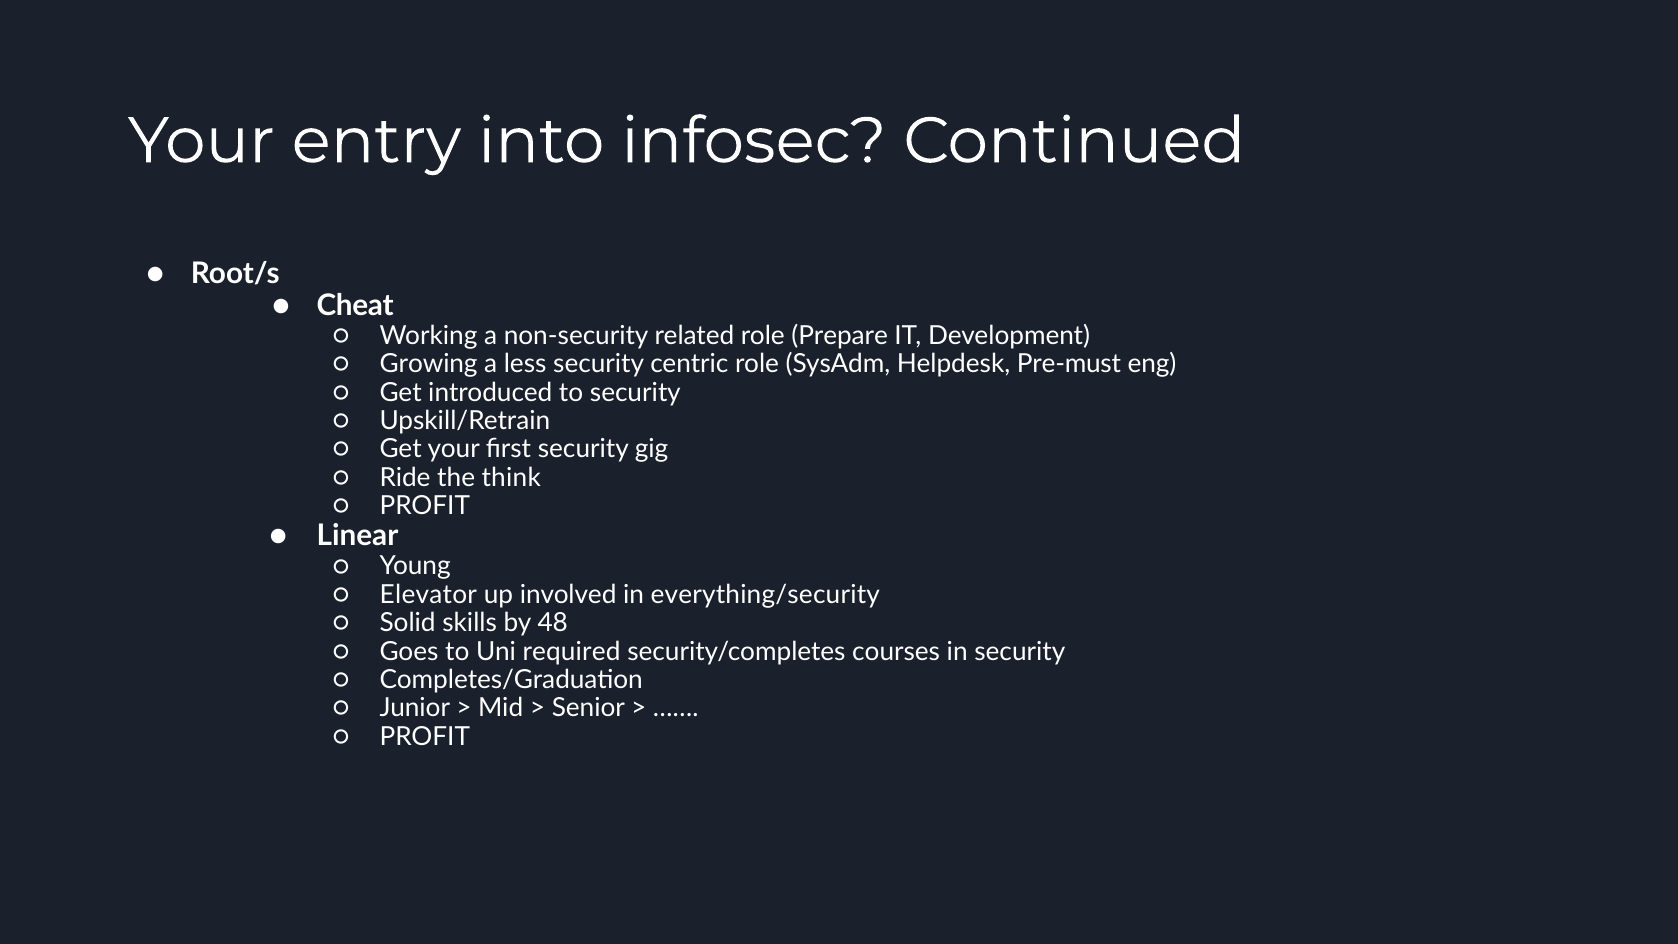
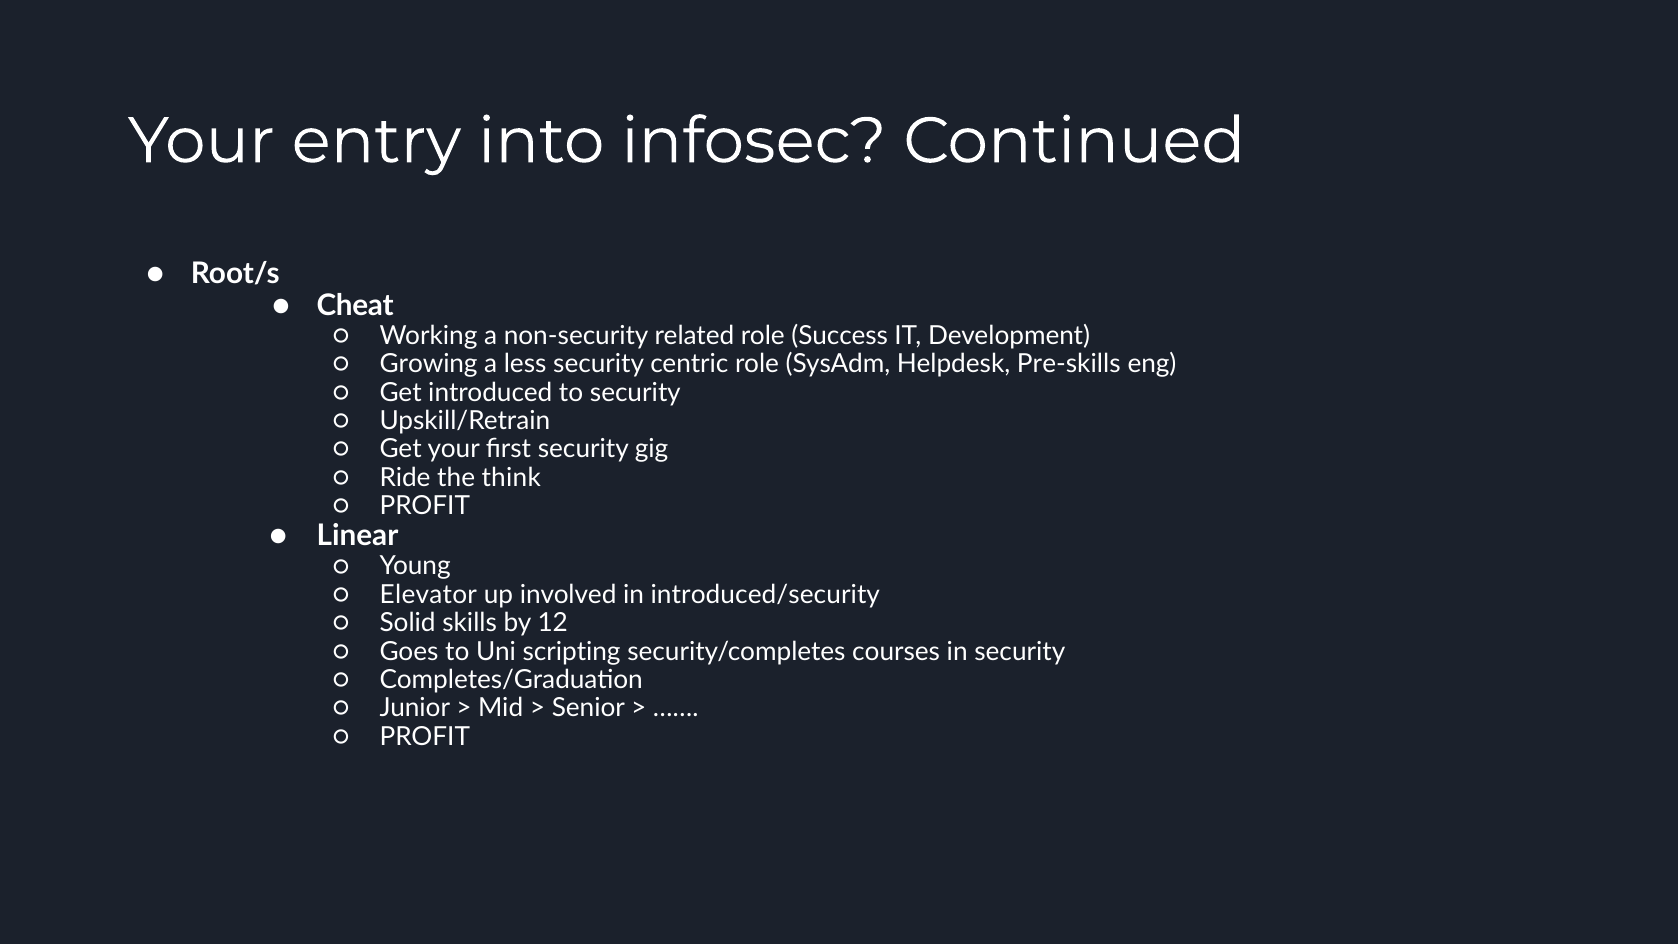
Prepare: Prepare -> Success
Pre-must: Pre-must -> Pre-skills
everything/security: everything/security -> introduced/security
48: 48 -> 12
required: required -> scripting
